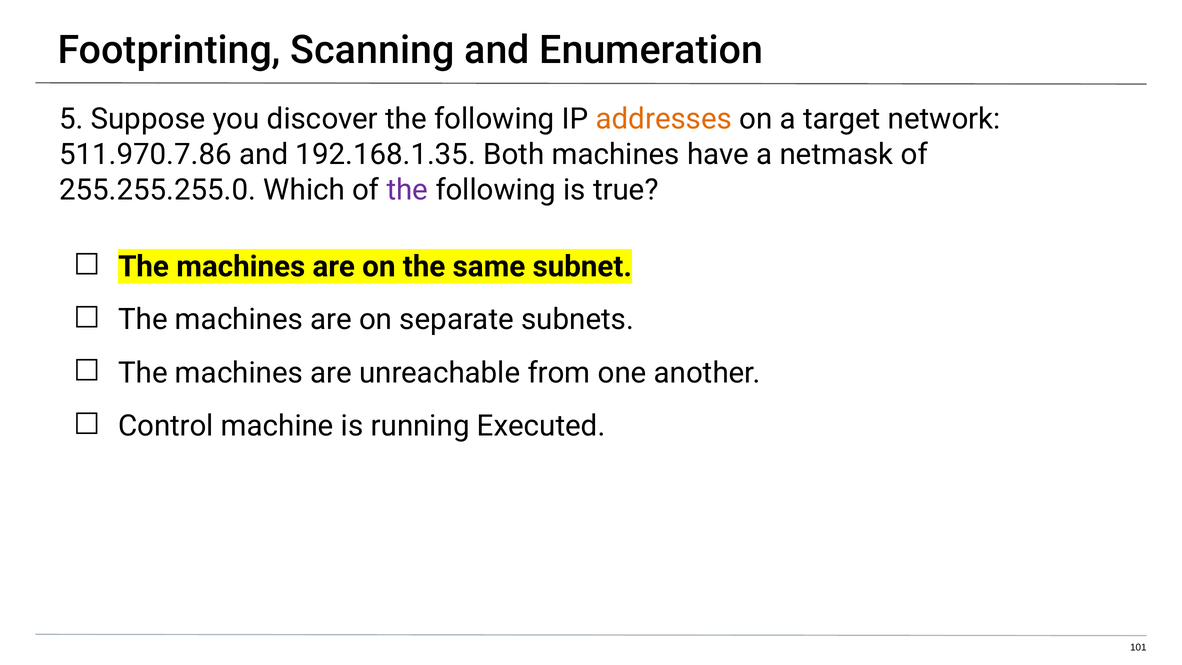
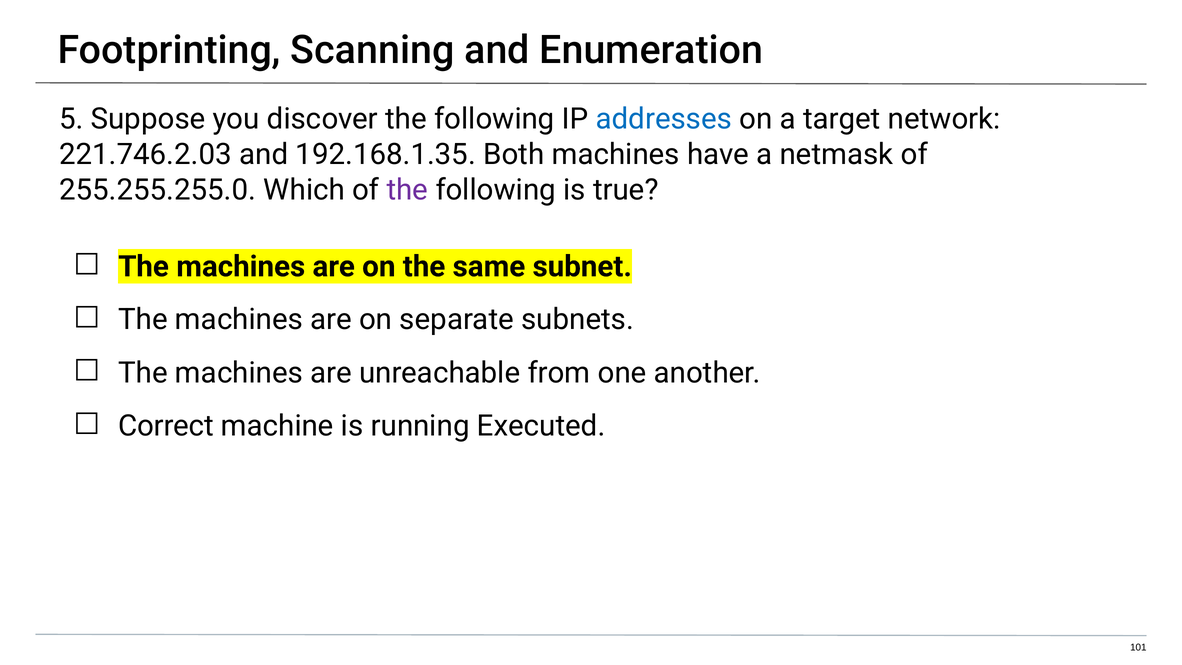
addresses colour: orange -> blue
511.970.7.86: 511.970.7.86 -> 221.746.2.03
Control: Control -> Correct
